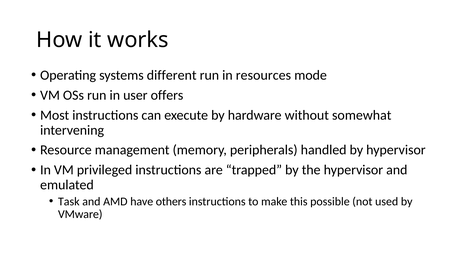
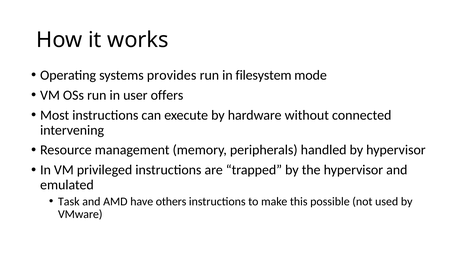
different: different -> provides
resources: resources -> filesystem
somewhat: somewhat -> connected
